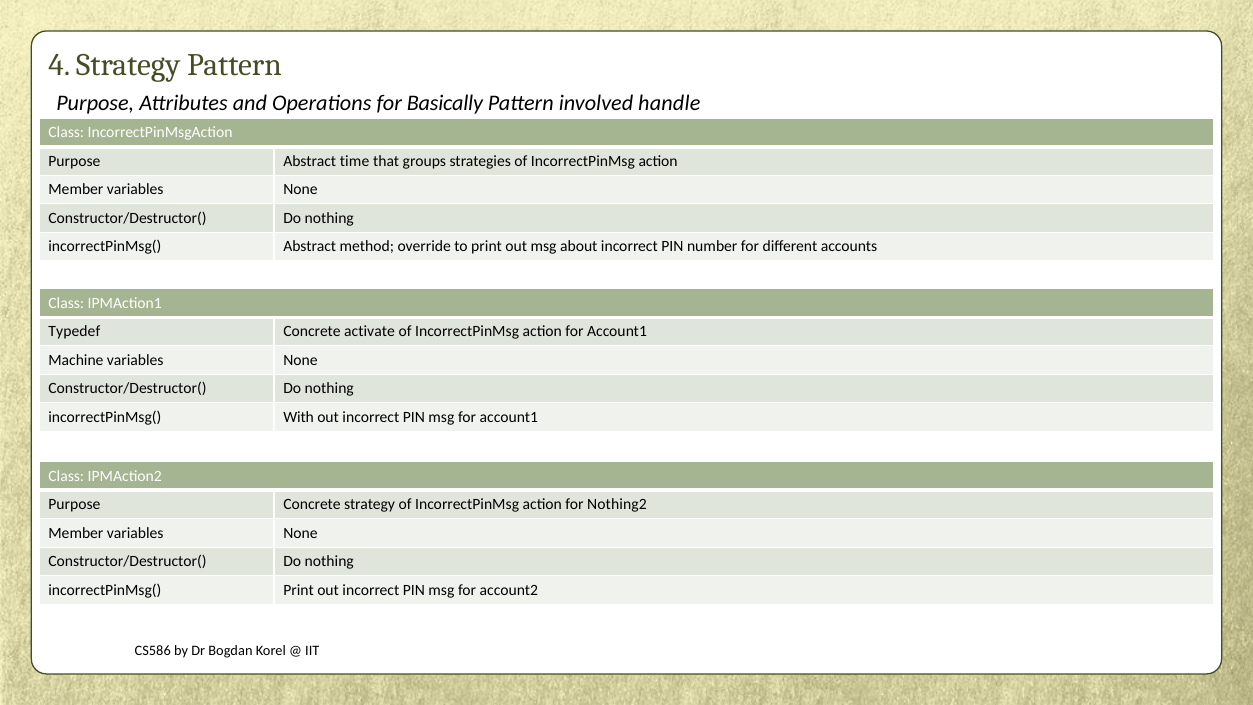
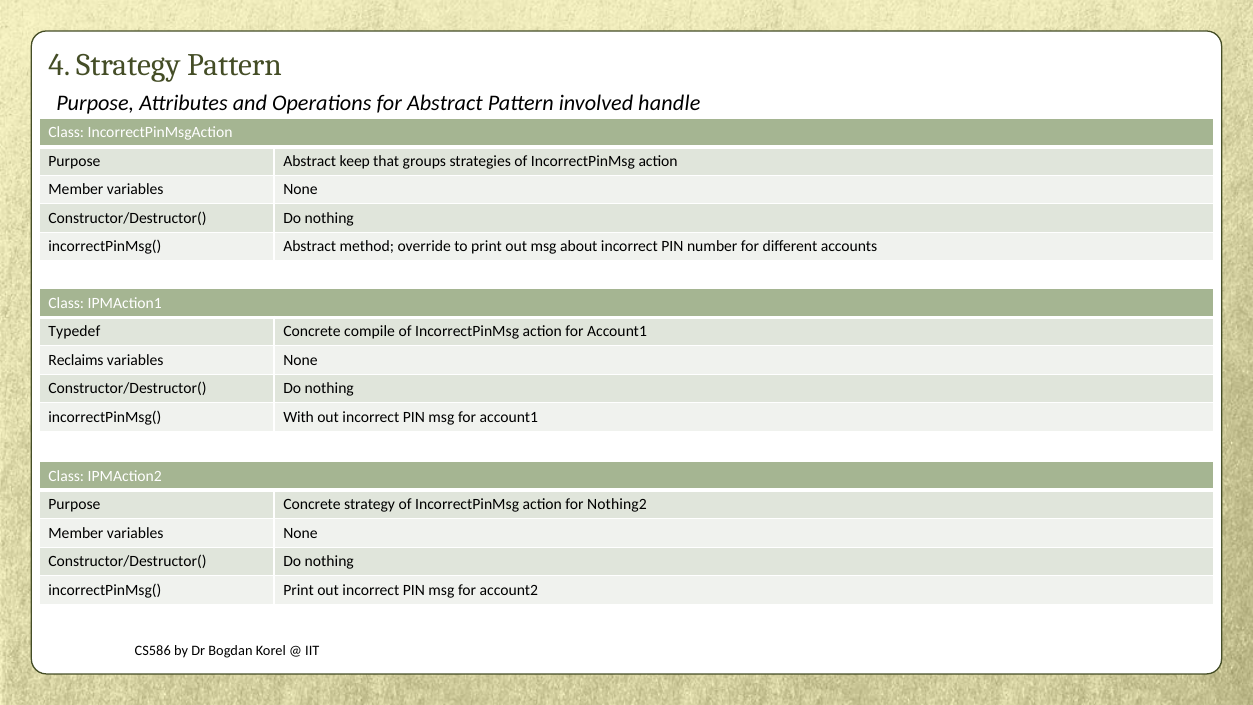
for Basically: Basically -> Abstract
time: time -> keep
activate: activate -> compile
Machine: Machine -> Reclaims
